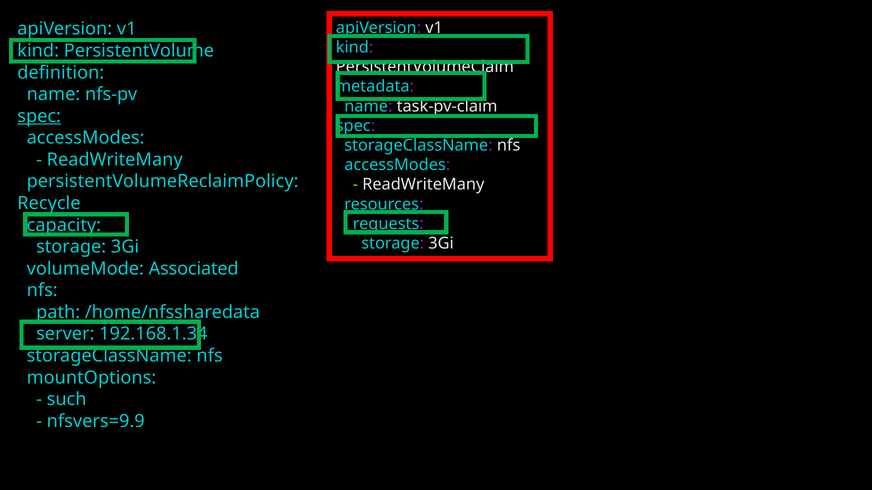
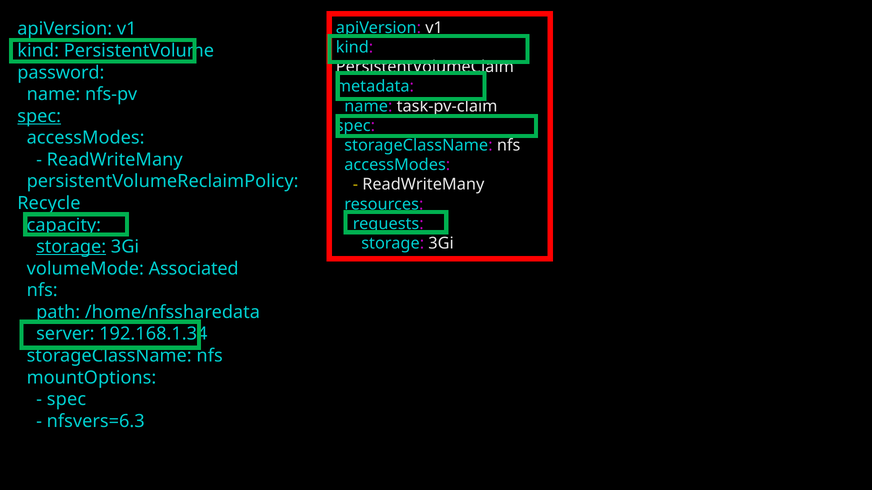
definition: definition -> password
storage at (71, 247) underline: none -> present
such at (67, 400): such -> spec
nfsvers=9.9: nfsvers=9.9 -> nfsvers=6.3
